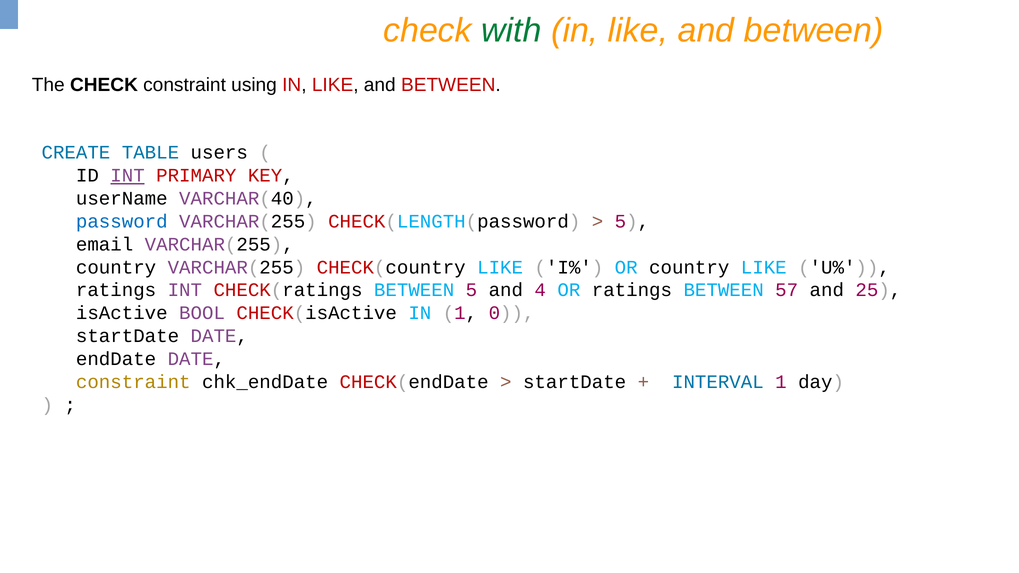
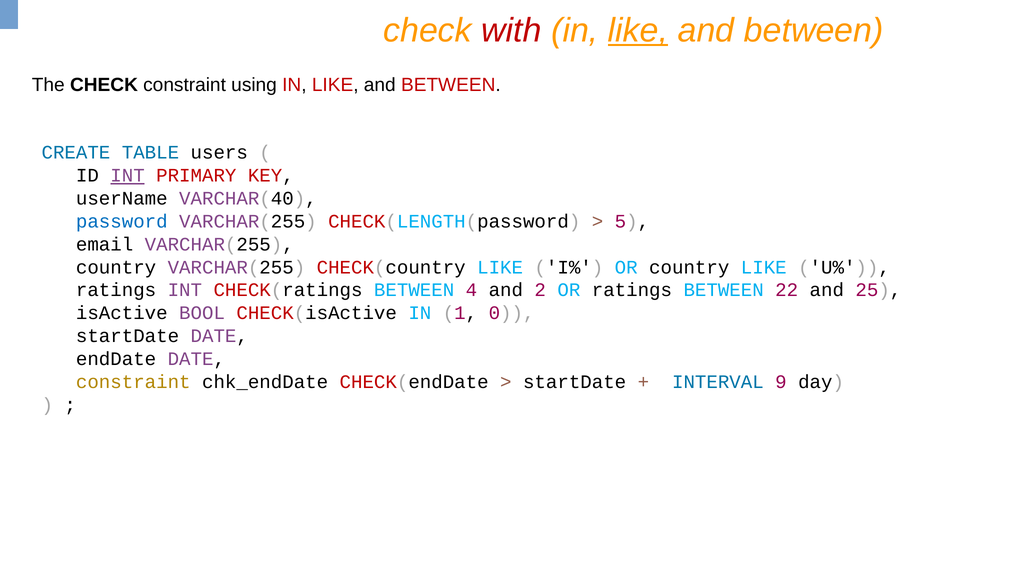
with colour: green -> red
like at (638, 30) underline: none -> present
BETWEEN 5: 5 -> 4
4: 4 -> 2
57: 57 -> 22
INTERVAL 1: 1 -> 9
